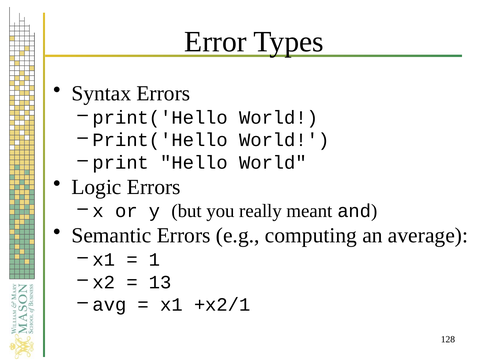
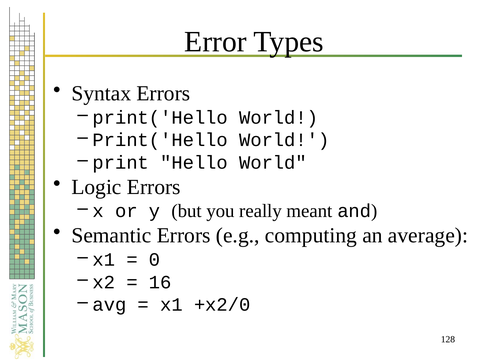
1: 1 -> 0
13: 13 -> 16
+x2/1: +x2/1 -> +x2/0
